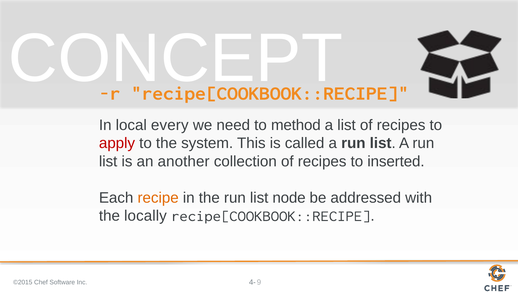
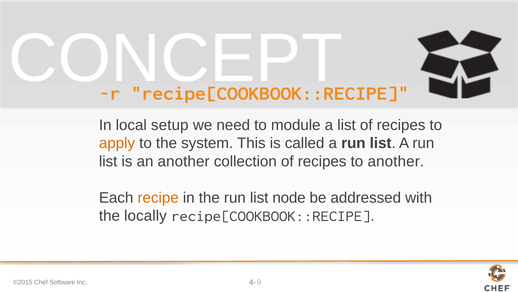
every: every -> setup
method: method -> module
apply colour: red -> orange
to inserted: inserted -> another
